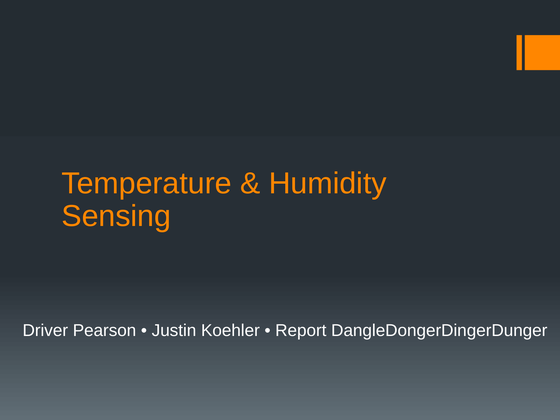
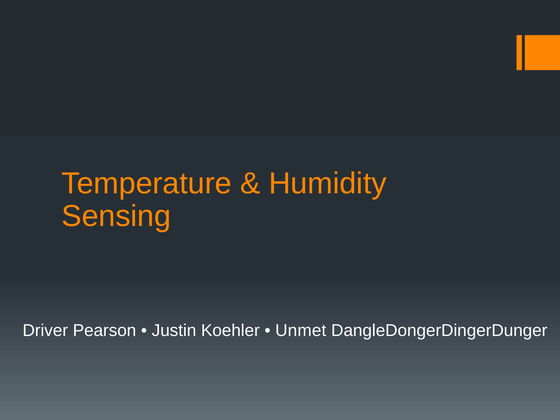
Report: Report -> Unmet
